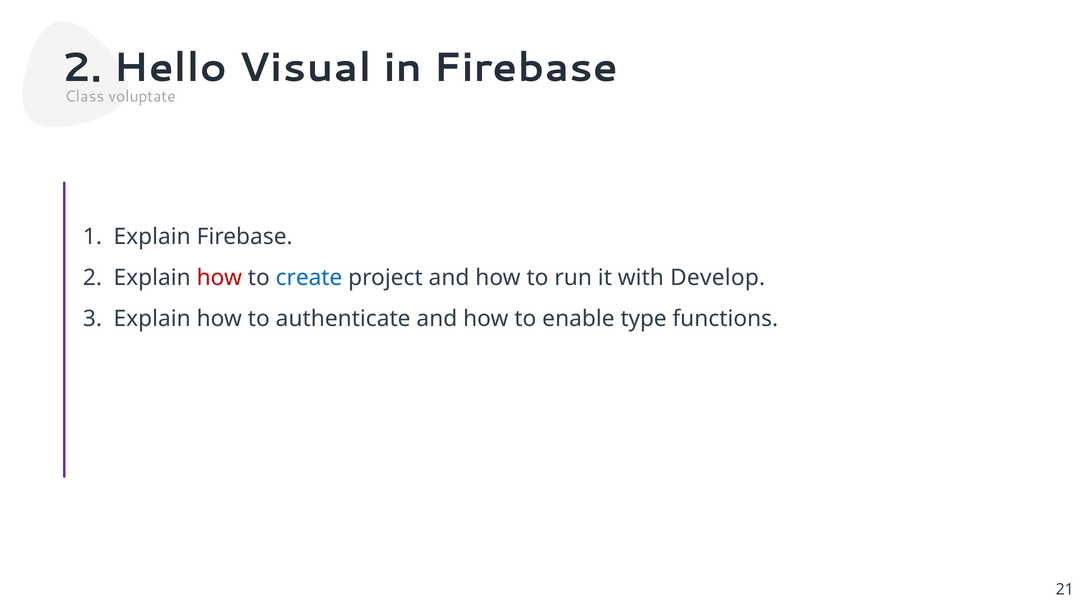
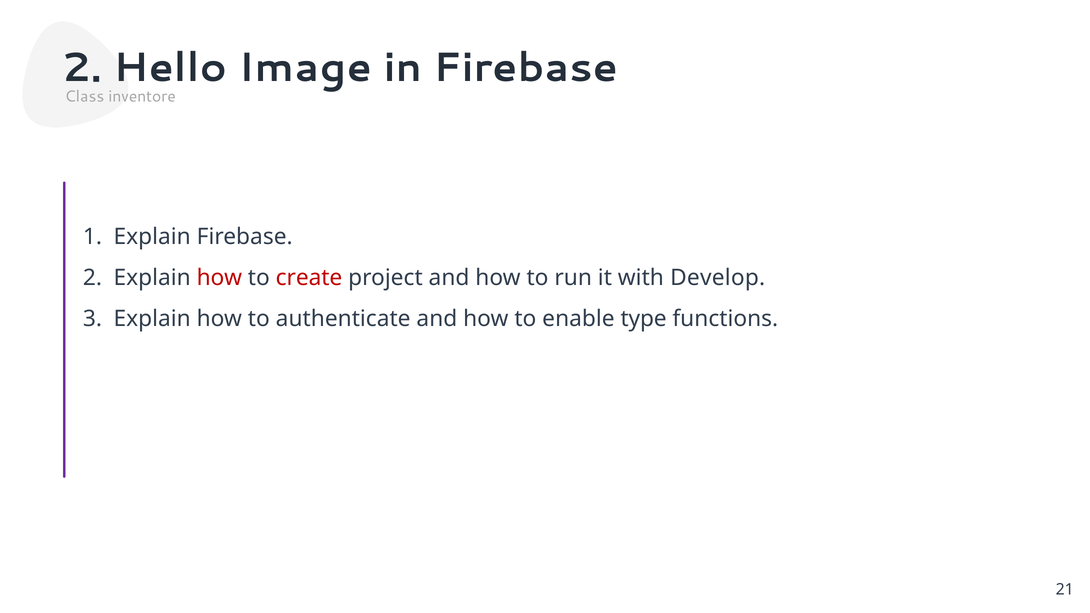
Visual: Visual -> Image
voluptate: voluptate -> inventore
create colour: blue -> red
